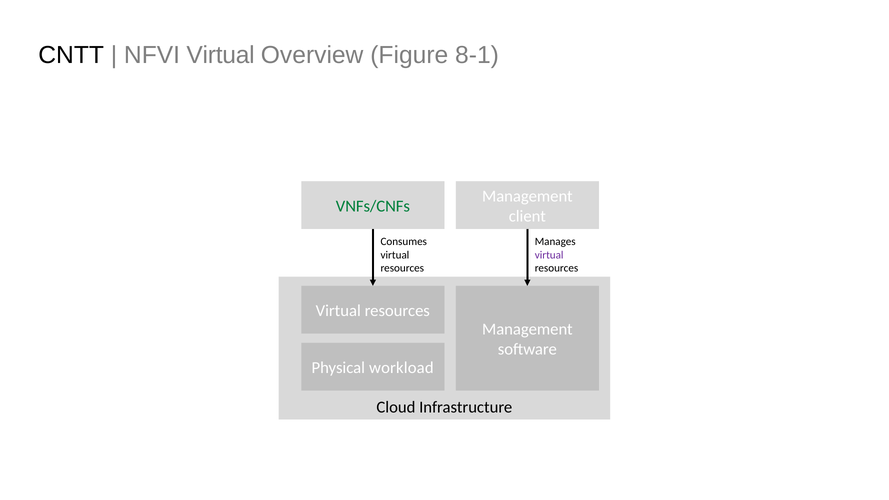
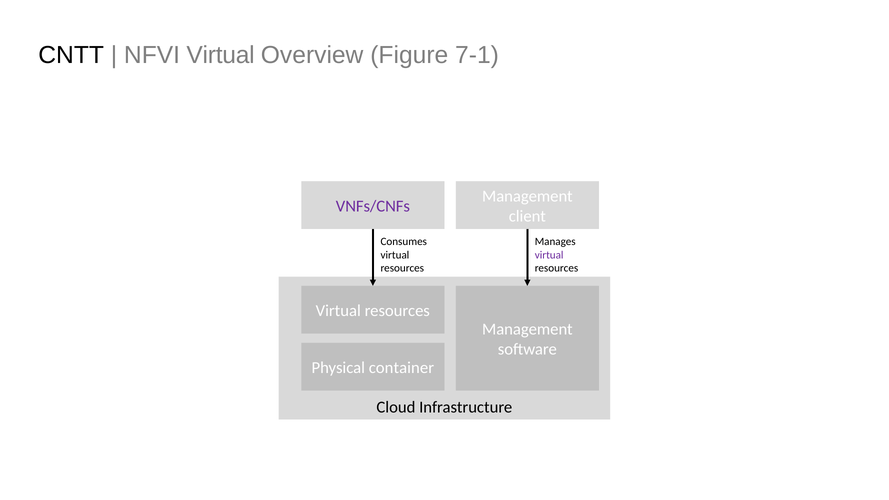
8-1: 8-1 -> 7-1
VNFs/CNFs colour: green -> purple
workload: workload -> container
